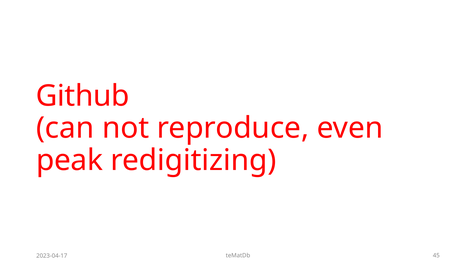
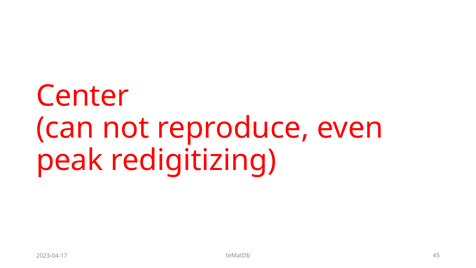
Github: Github -> Center
